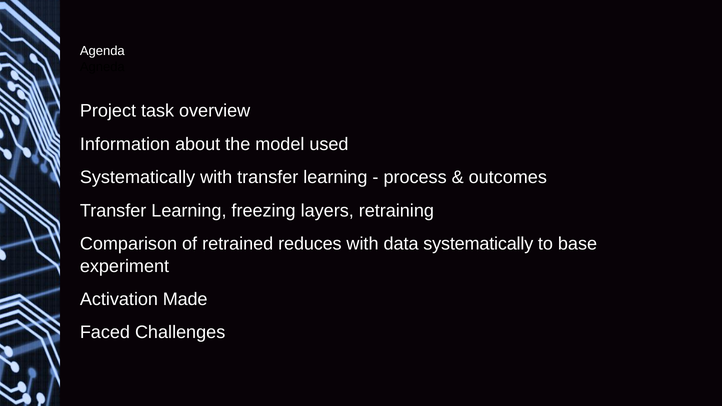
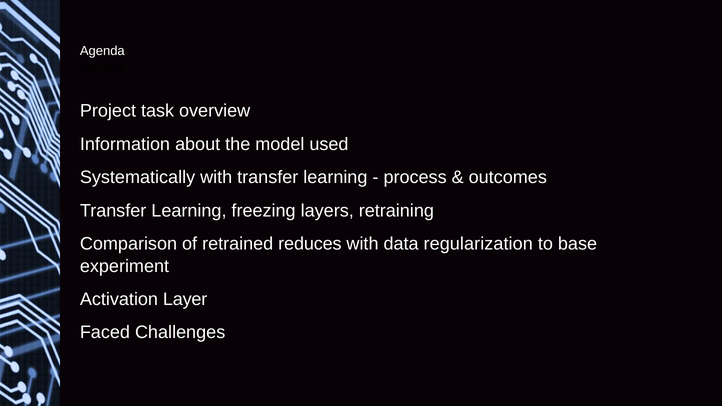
data systematically: systematically -> regularization
Made: Made -> Layer
